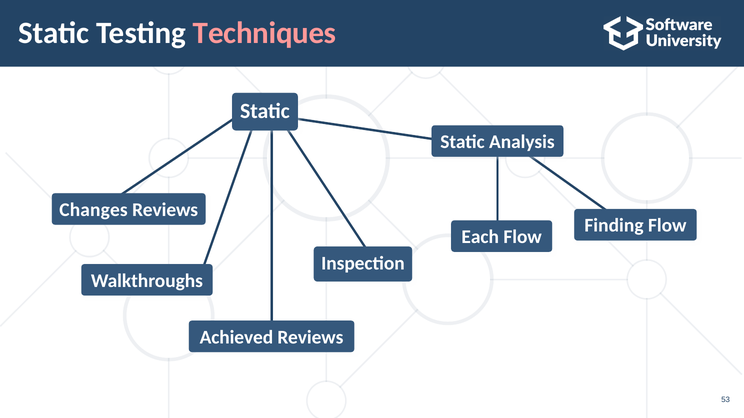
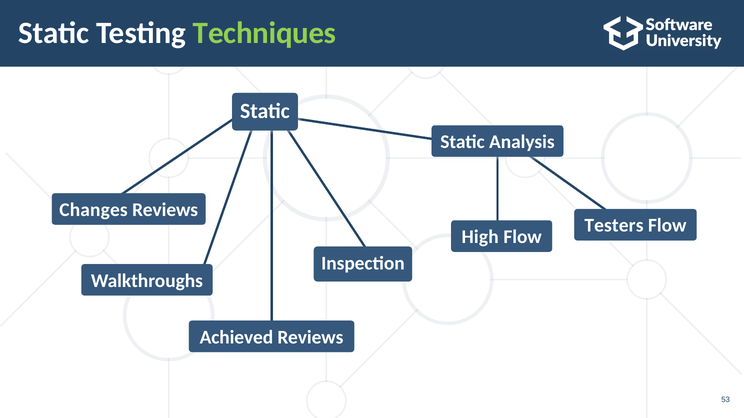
Techniques colour: pink -> light green
Finding: Finding -> Testers
Each: Each -> High
